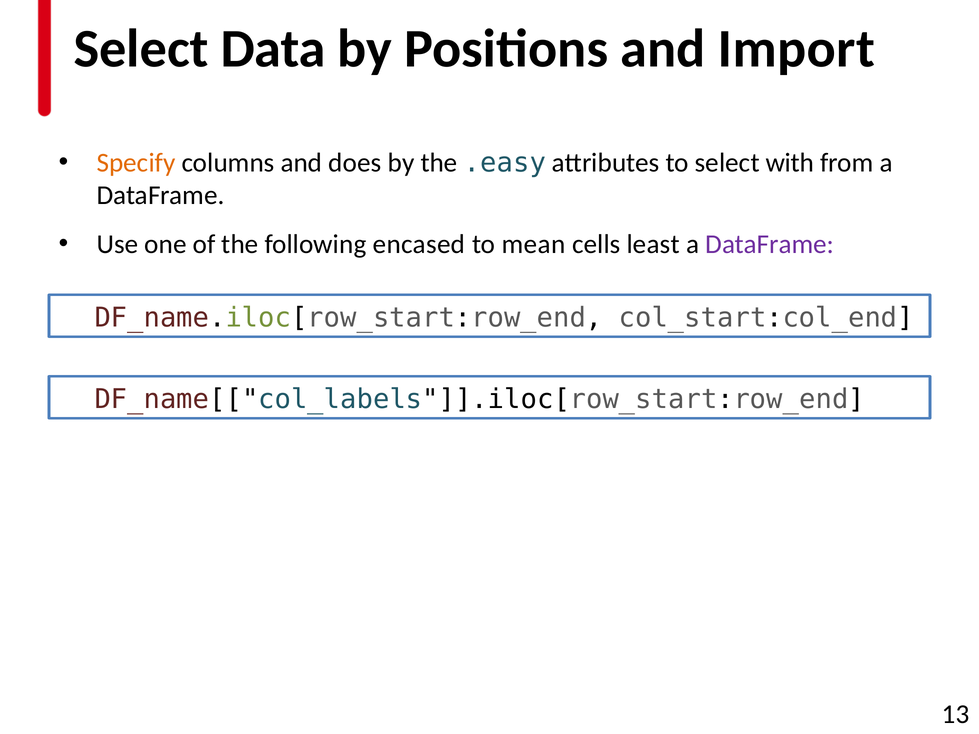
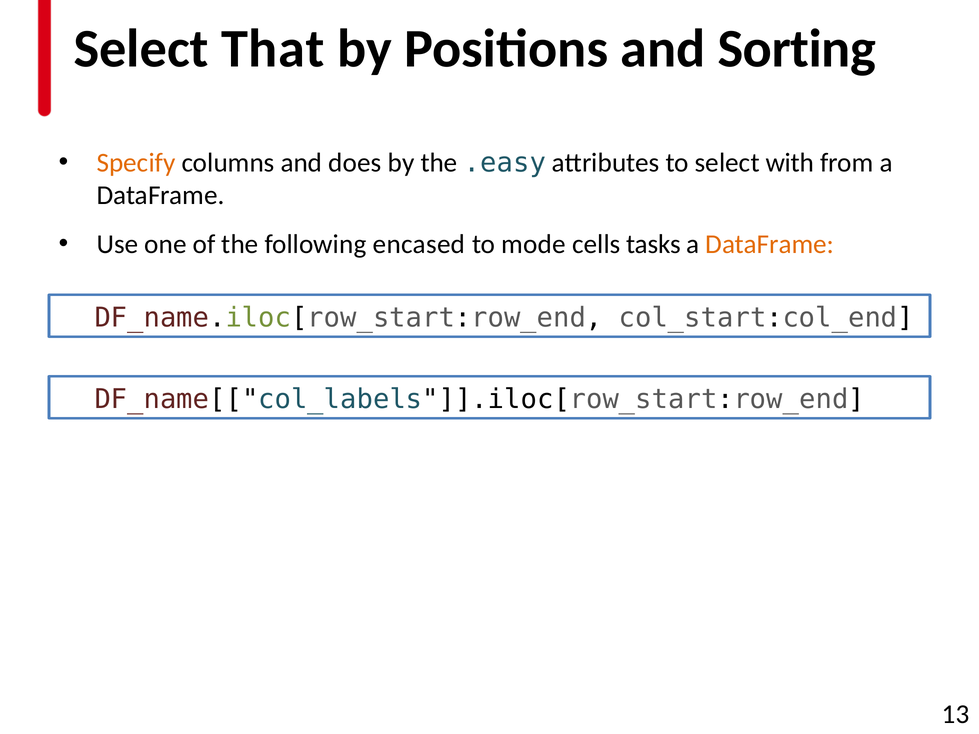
Data: Data -> That
Import: Import -> Sorting
mean: mean -> mode
least: least -> tasks
DataFrame at (770, 244) colour: purple -> orange
